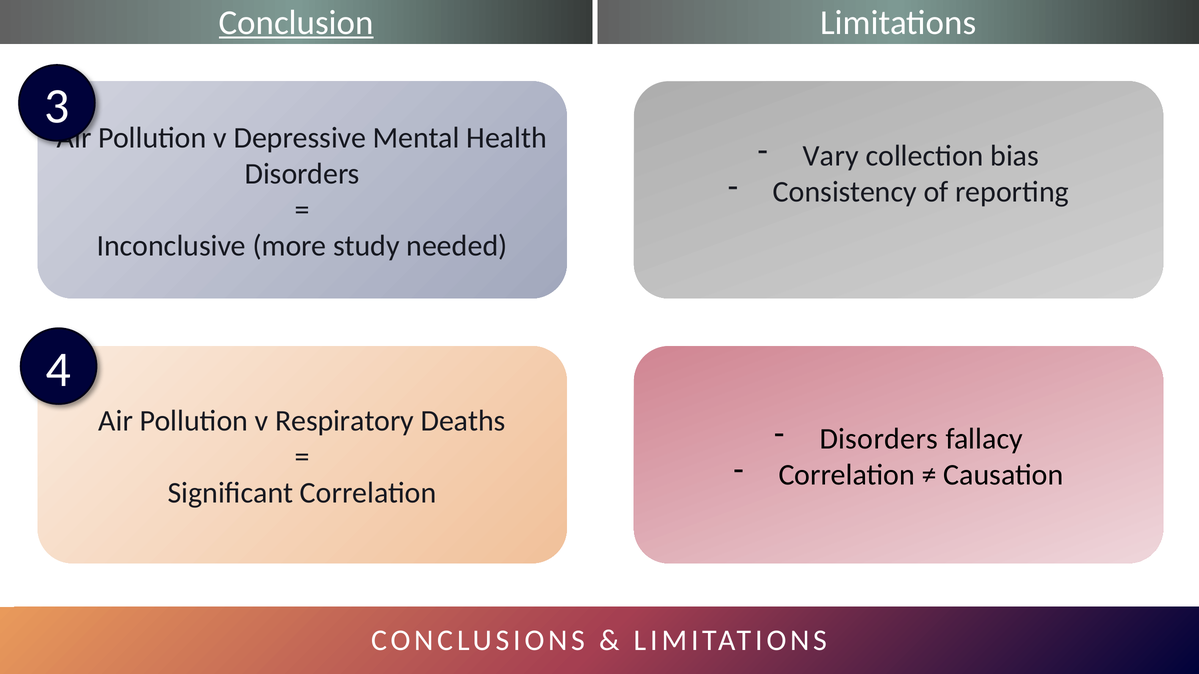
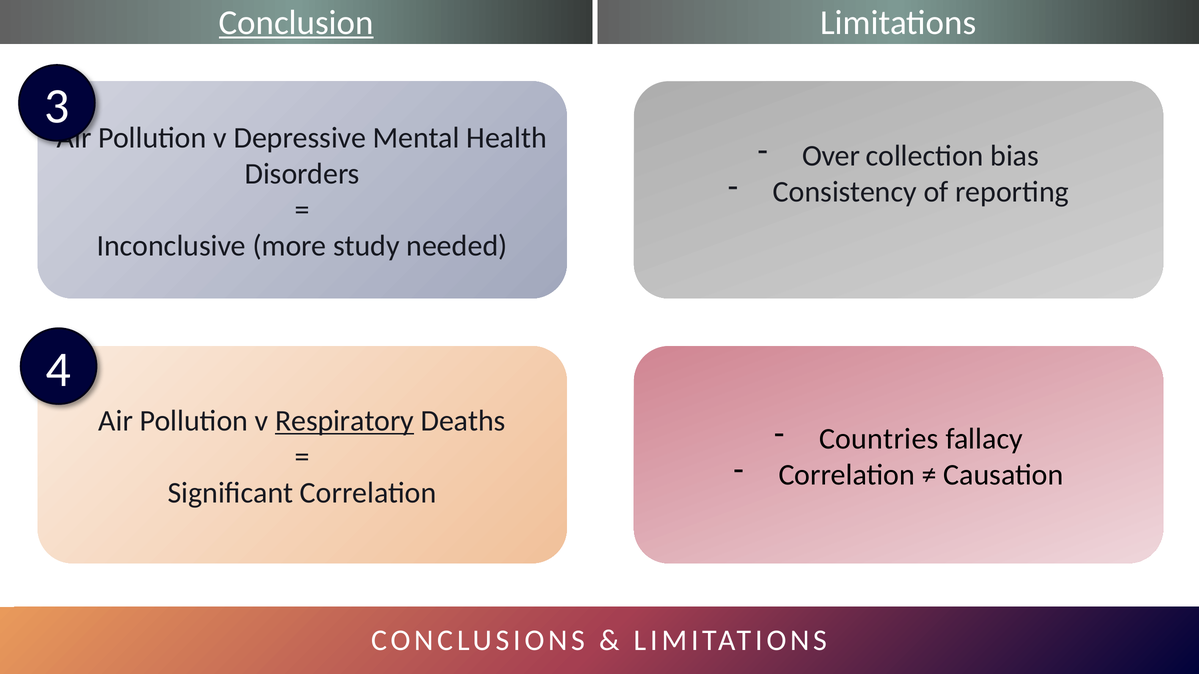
Vary: Vary -> Over
Respiratory underline: none -> present
Disorders at (879, 439): Disorders -> Countries
